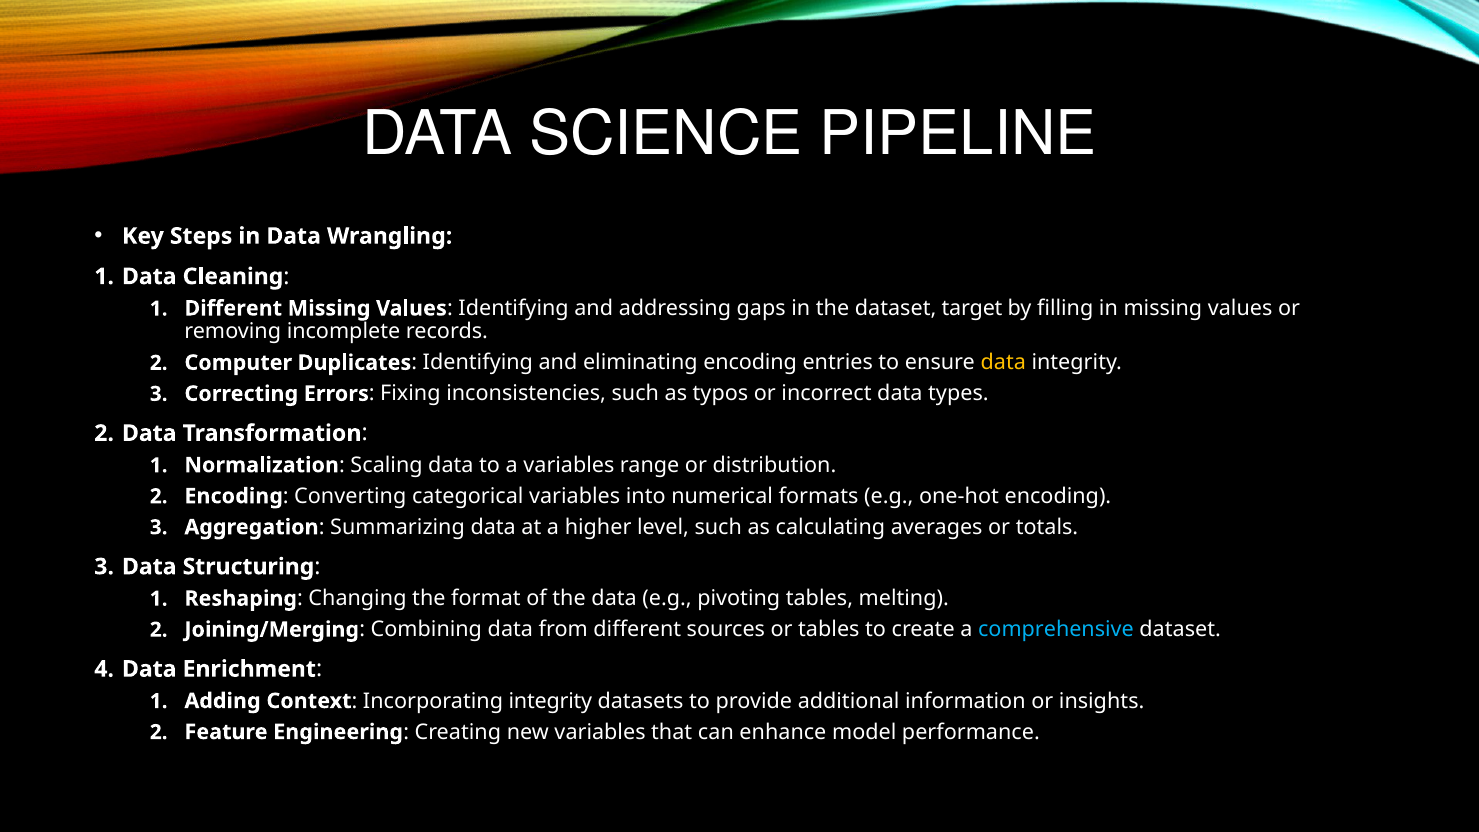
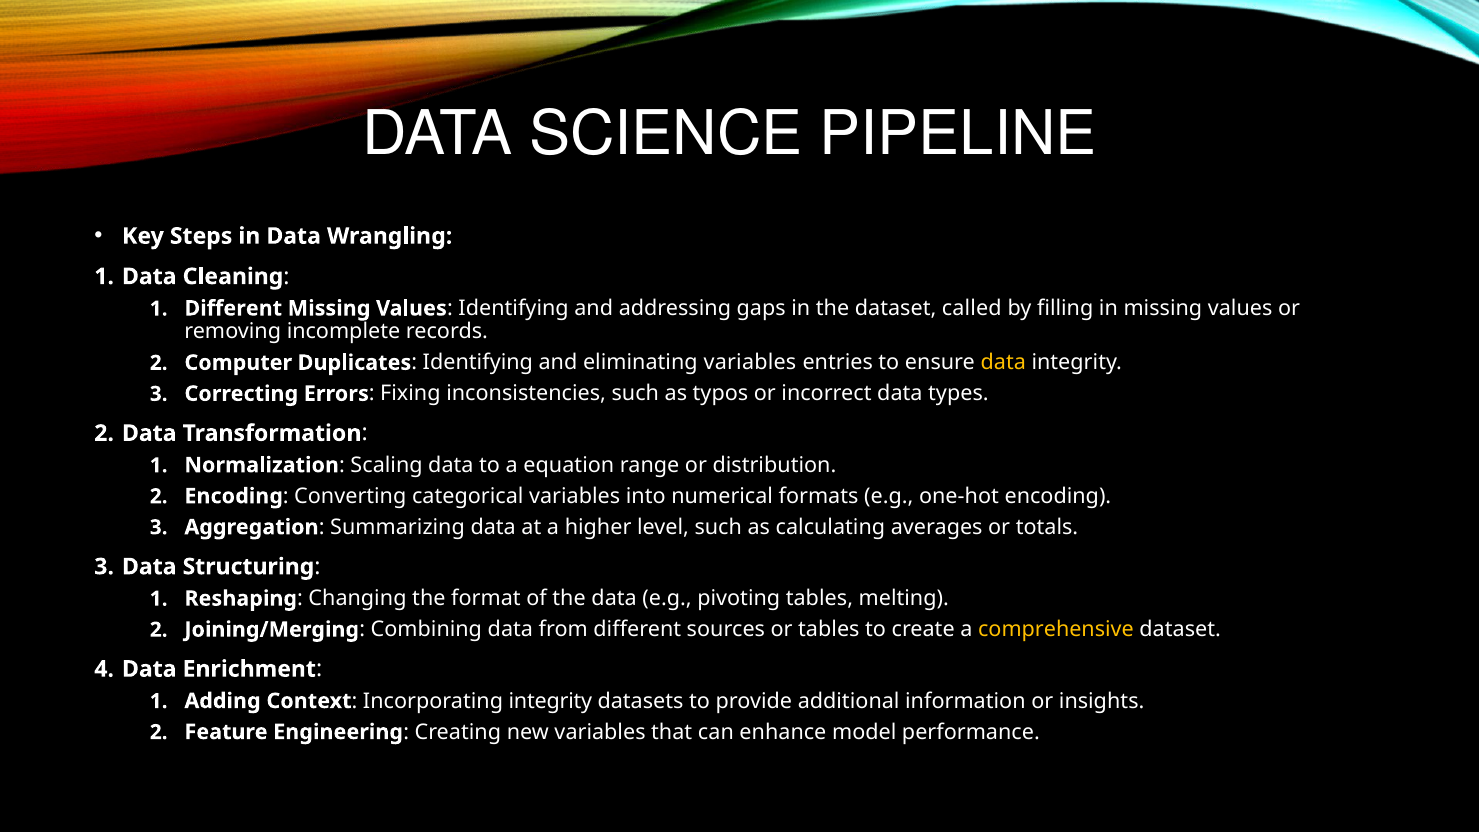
target: target -> called
eliminating encoding: encoding -> variables
a variables: variables -> equation
comprehensive colour: light blue -> yellow
